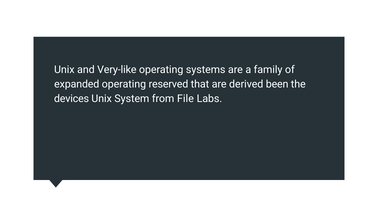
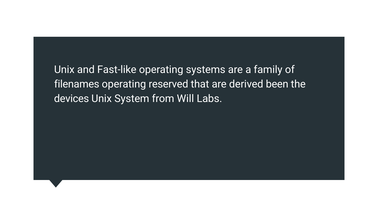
Very-like: Very-like -> Fast-like
expanded: expanded -> filenames
File: File -> Will
